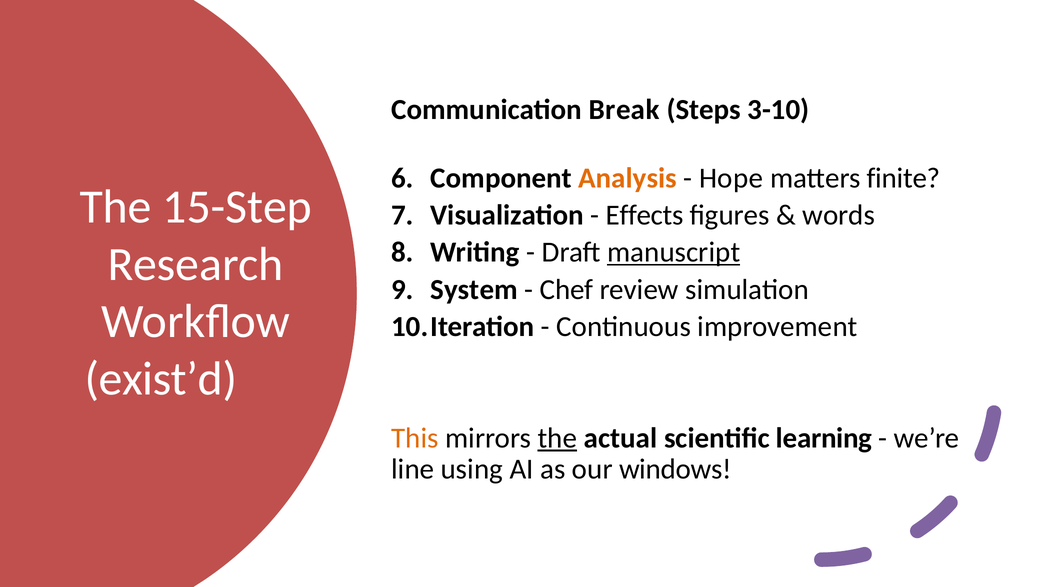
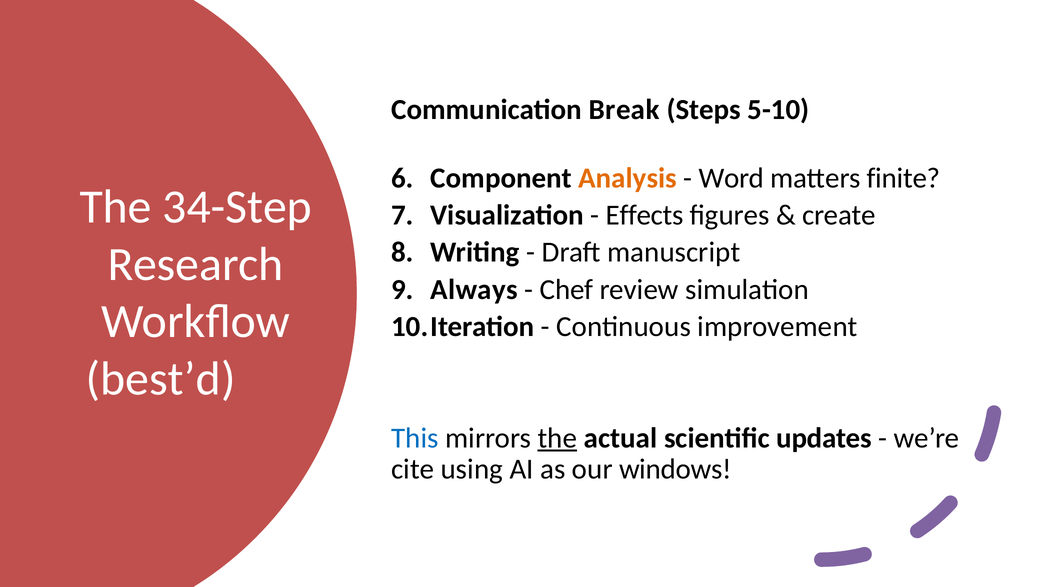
3-10: 3-10 -> 5-10
Hope: Hope -> Word
15-Step: 15-Step -> 34-Step
words: words -> create
manuscript underline: present -> none
System: System -> Always
exist’d: exist’d -> best’d
This colour: orange -> blue
learning: learning -> updates
line: line -> cite
